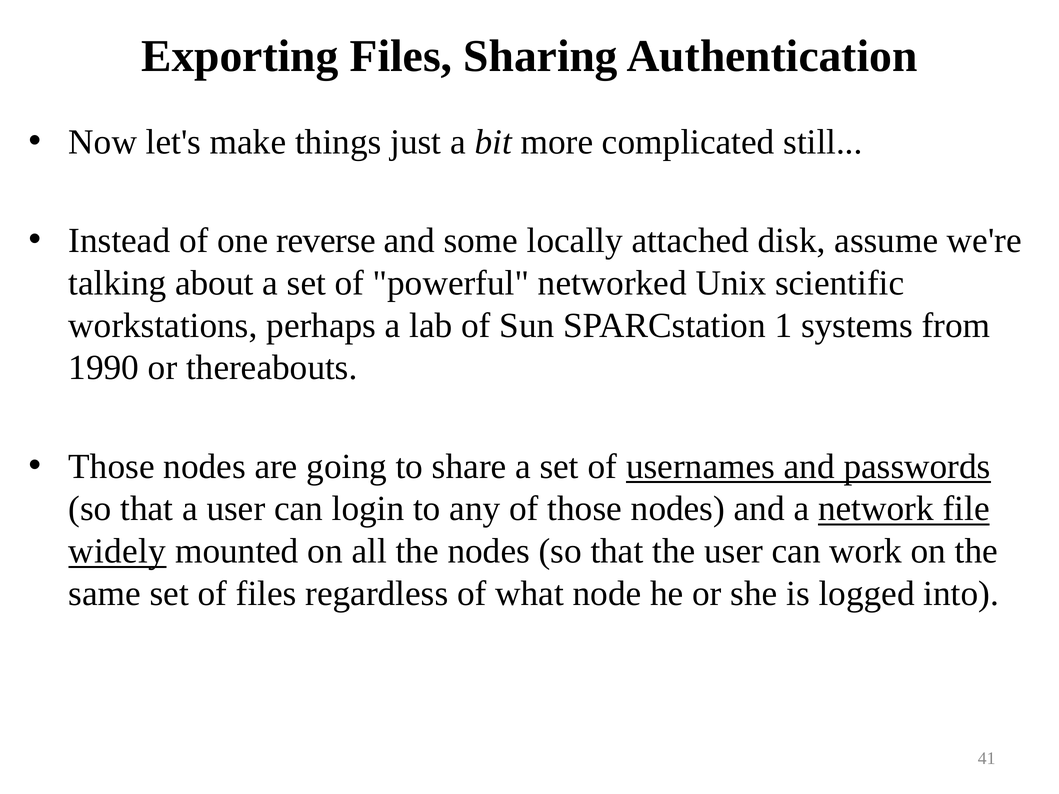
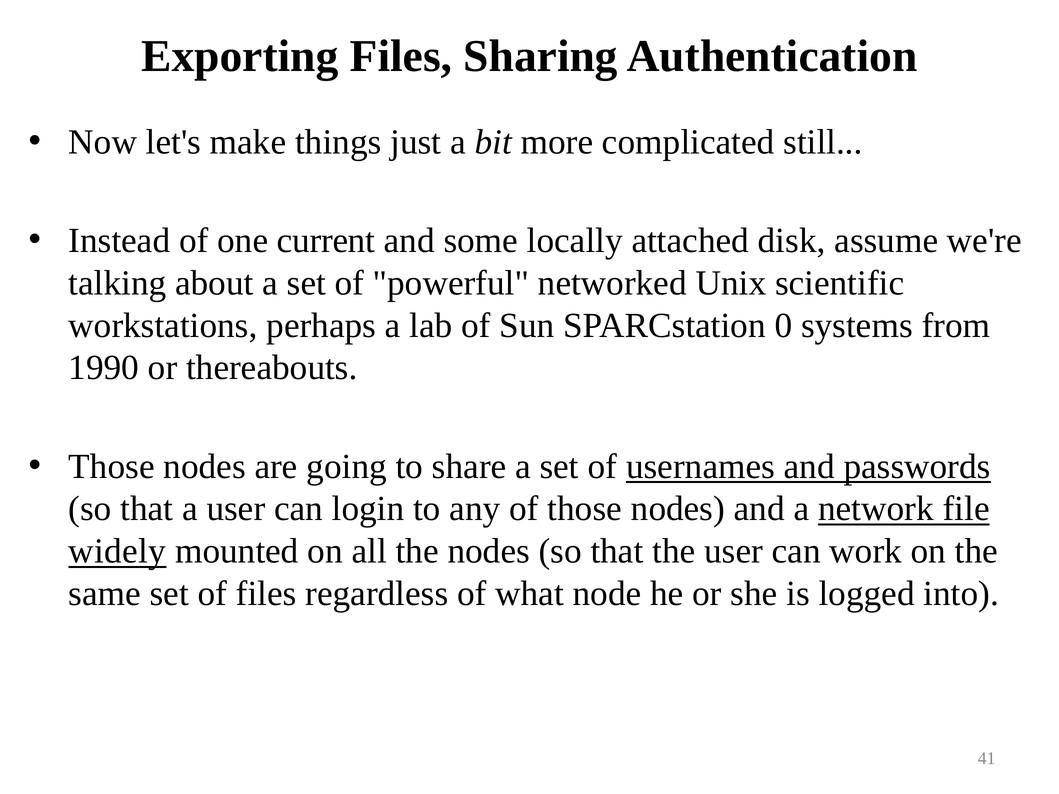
reverse: reverse -> current
1: 1 -> 0
